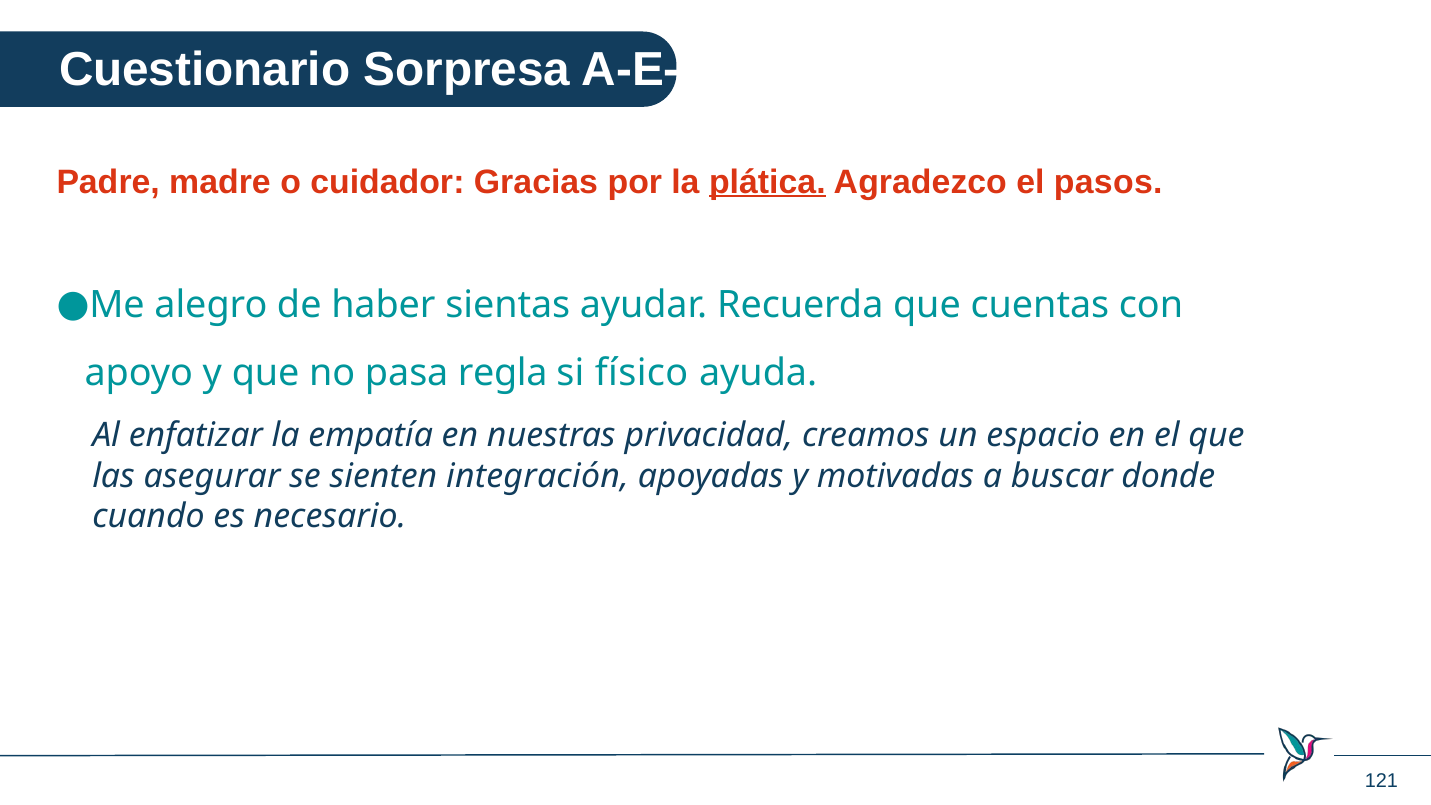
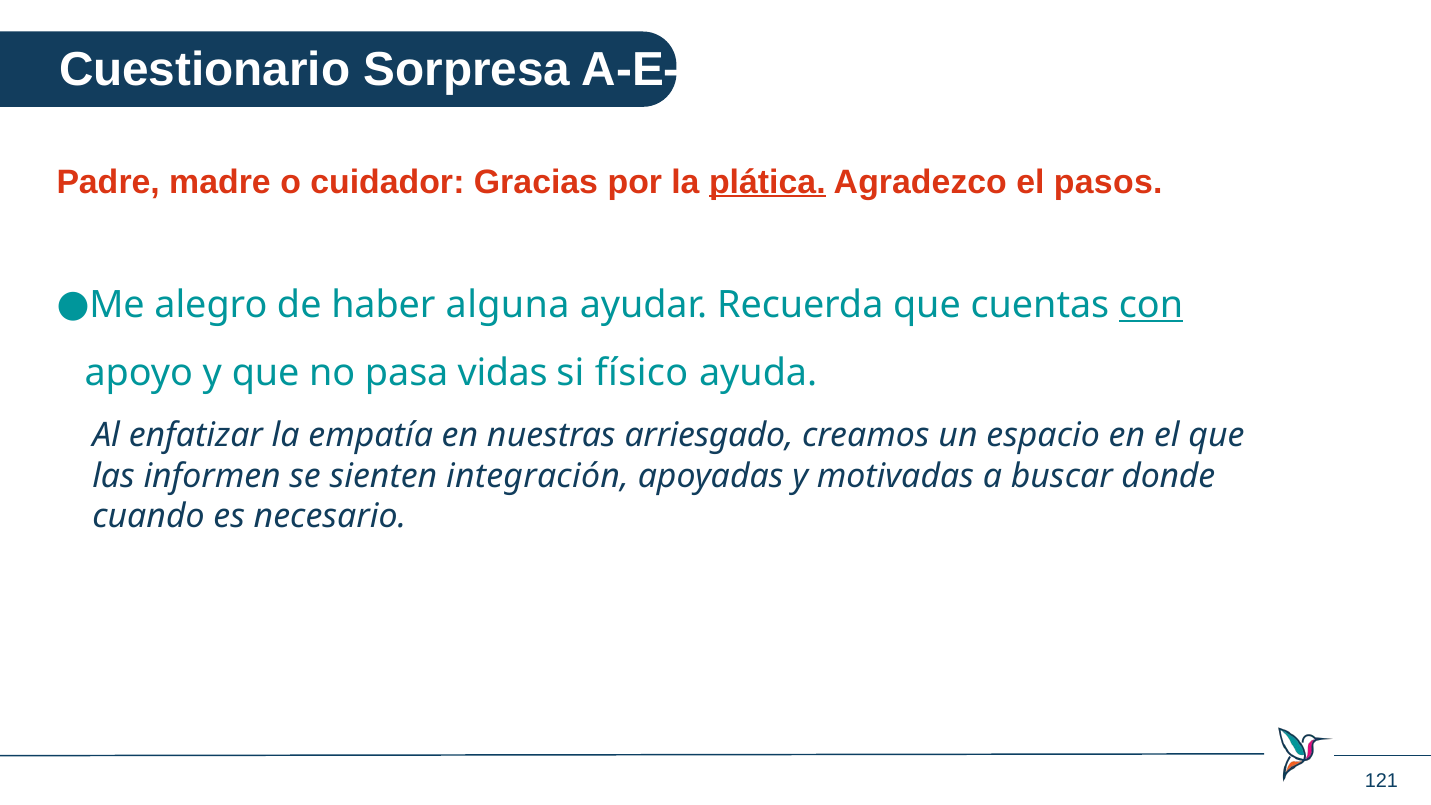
sientas: sientas -> alguna
con underline: none -> present
regla: regla -> vidas
privacidad: privacidad -> arriesgado
asegurar: asegurar -> informen
